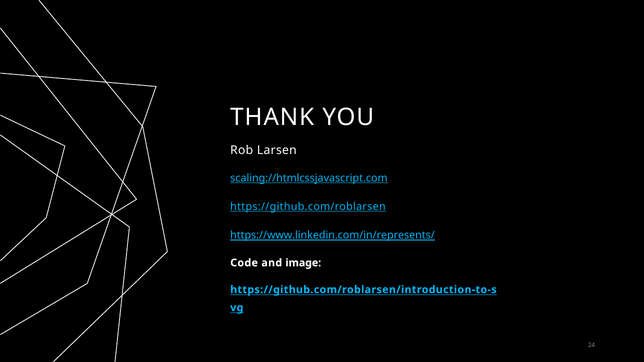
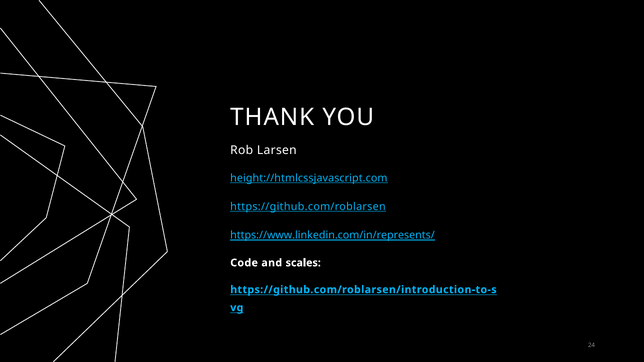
scaling://htmlcssjavascript.com: scaling://htmlcssjavascript.com -> height://htmlcssjavascript.com
image: image -> scales
